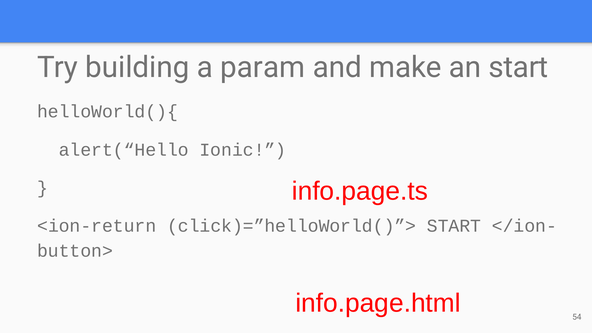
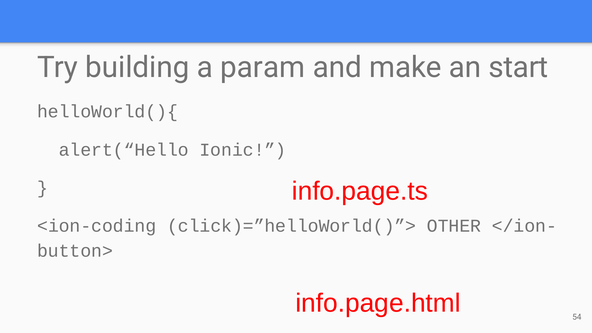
<ion-return: <ion-return -> <ion-coding
click)=”helloWorld()”> START: START -> OTHER
